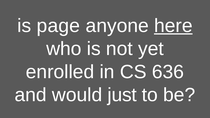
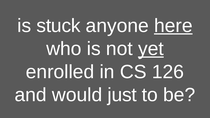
page: page -> stuck
yet underline: none -> present
636: 636 -> 126
